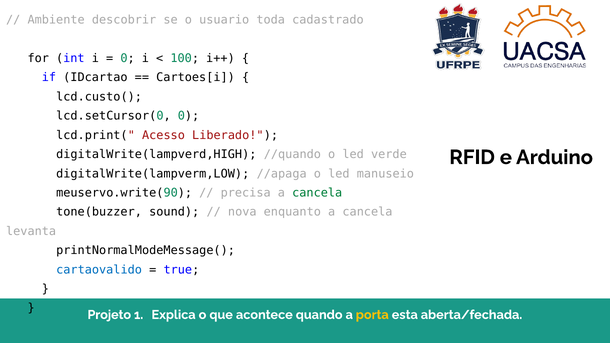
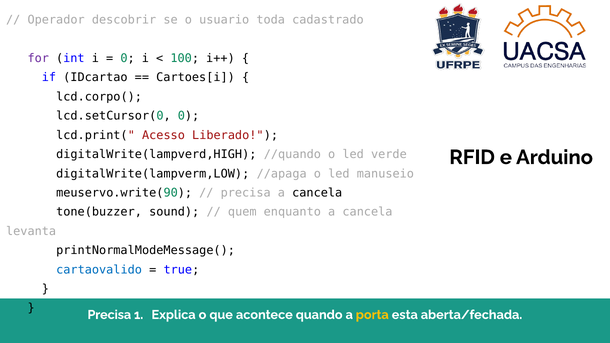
Ambiente: Ambiente -> Operador
for colour: black -> purple
lcd.custo(: lcd.custo( -> lcd.corpo(
cancela at (317, 193) colour: green -> black
nova: nova -> quem
Projeto at (109, 315): Projeto -> Precisa
